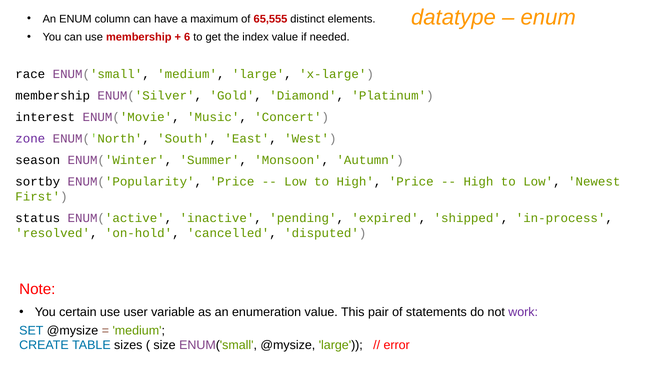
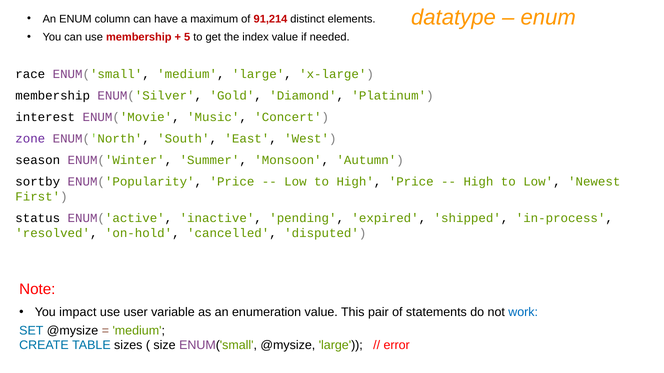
65,555: 65,555 -> 91,214
6: 6 -> 5
certain: certain -> impact
work colour: purple -> blue
